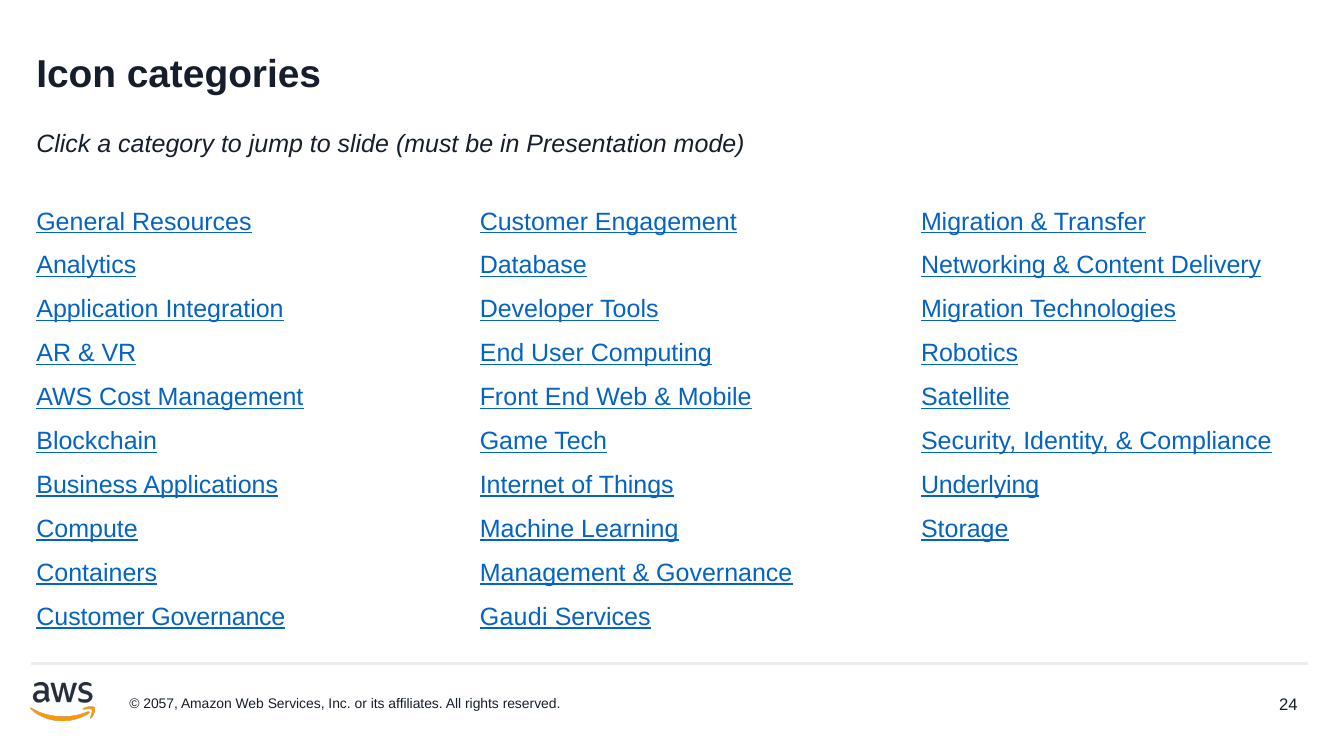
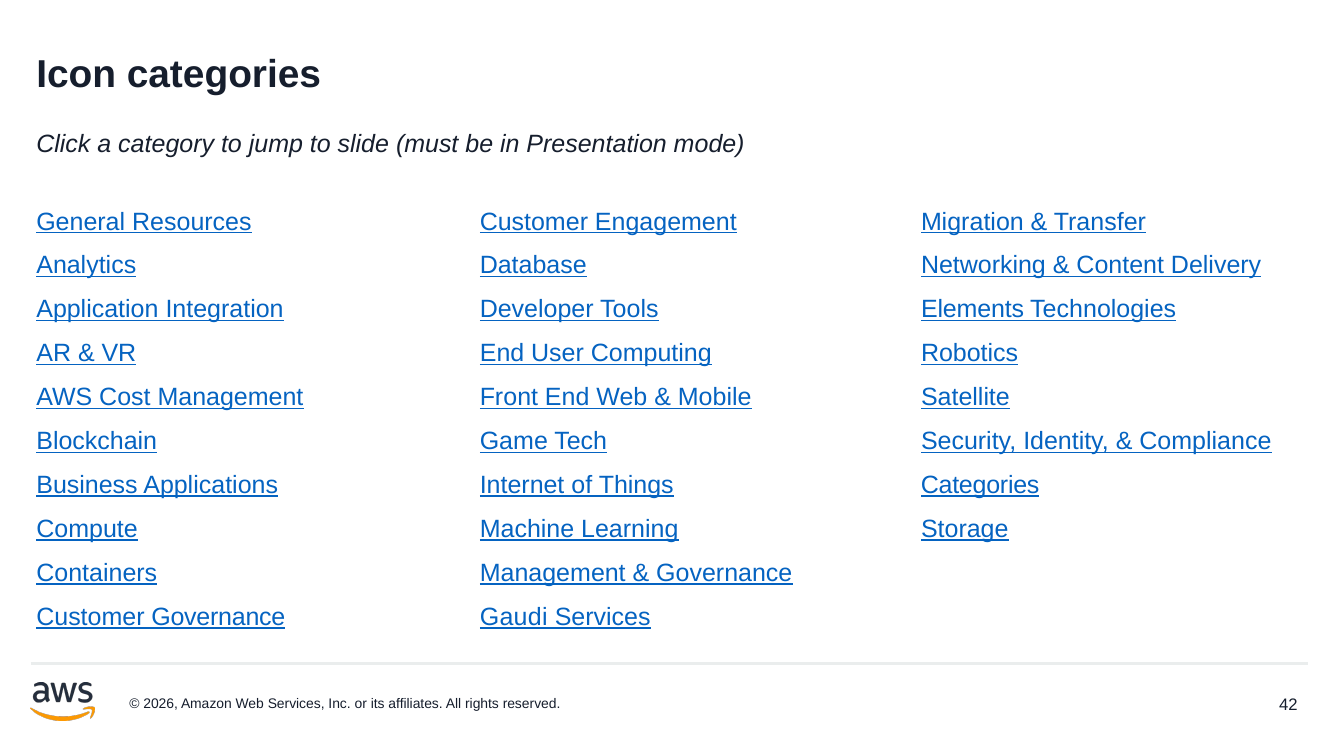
Migration at (972, 310): Migration -> Elements
Underlying at (980, 485): Underlying -> Categories
2057: 2057 -> 2026
24: 24 -> 42
